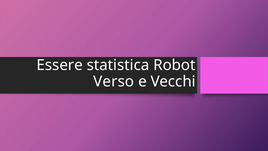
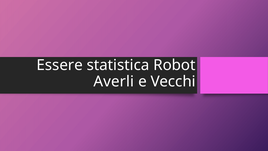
Verso: Verso -> Averli
